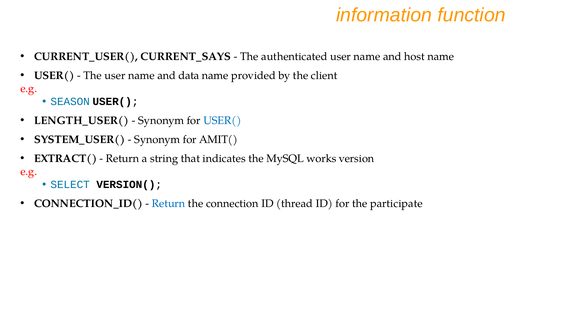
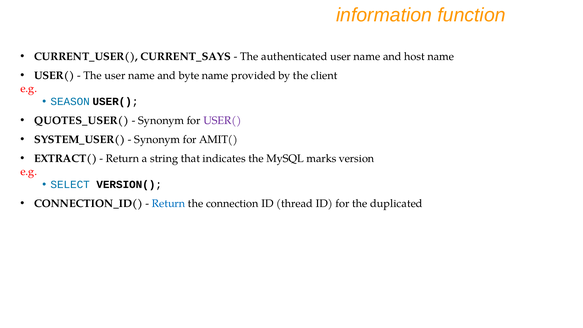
data: data -> byte
LENGTH_USER(: LENGTH_USER( -> QUOTES_USER(
USER( at (222, 121) colour: blue -> purple
works: works -> marks
participate: participate -> duplicated
